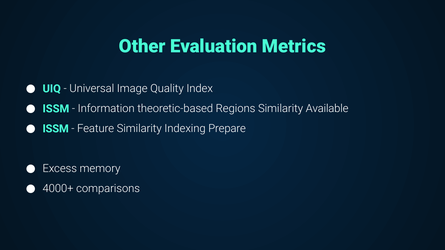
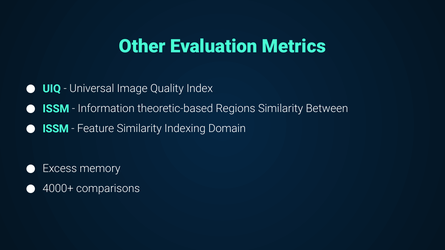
Available: Available -> Between
Prepare: Prepare -> Domain
